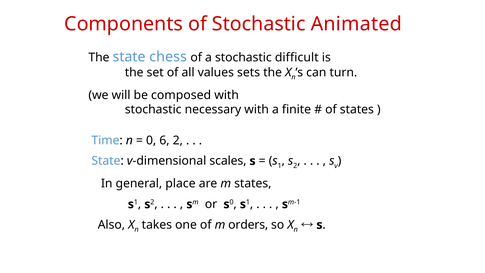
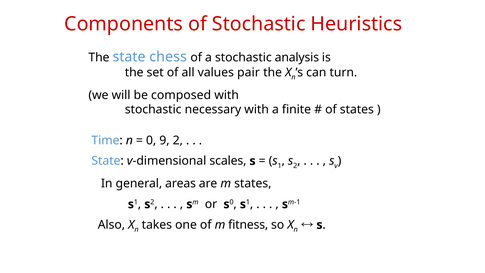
Animated: Animated -> Heuristics
difficult: difficult -> analysis
sets: sets -> pair
6: 6 -> 9
place: place -> areas
orders: orders -> fitness
